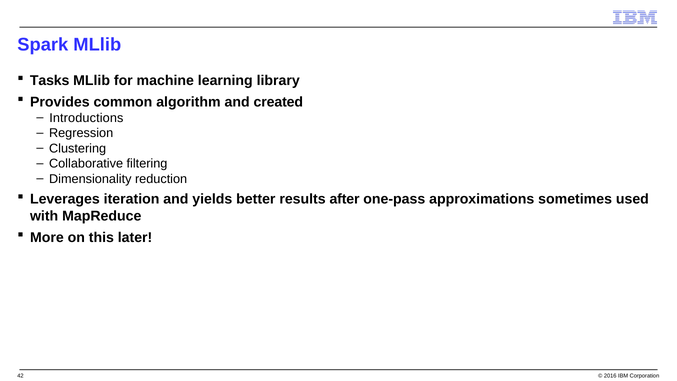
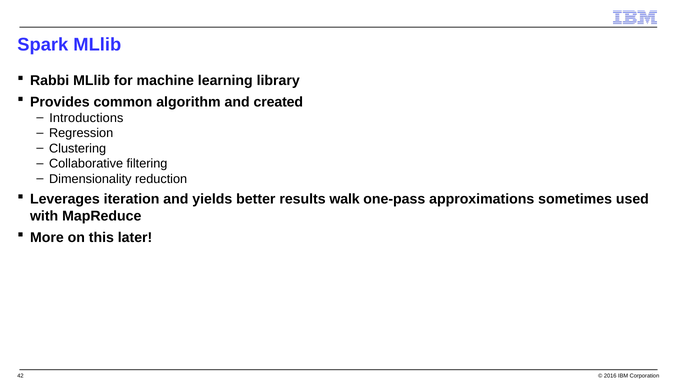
Tasks: Tasks -> Rabbi
after: after -> walk
